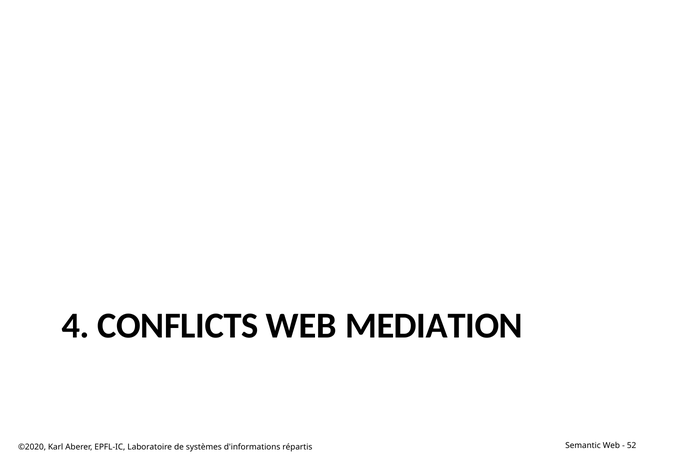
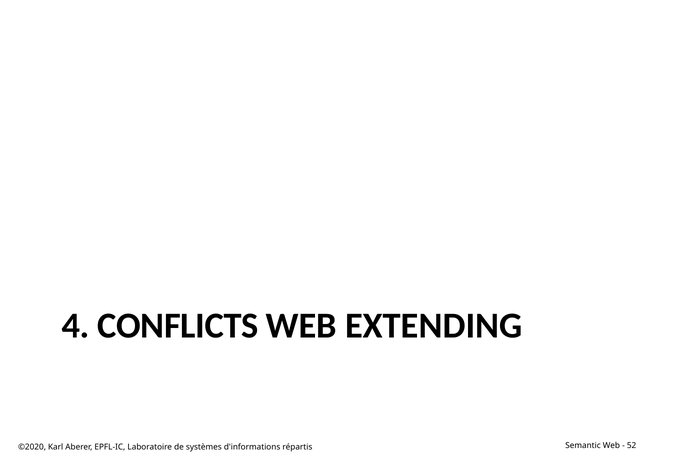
MEDIATION: MEDIATION -> EXTENDING
